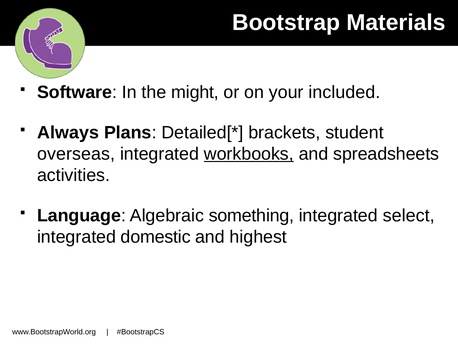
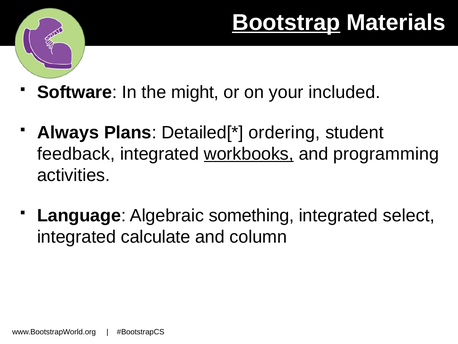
Bootstrap underline: none -> present
brackets: brackets -> ordering
overseas: overseas -> feedback
spreadsheets: spreadsheets -> programming
domestic: domestic -> calculate
highest: highest -> column
